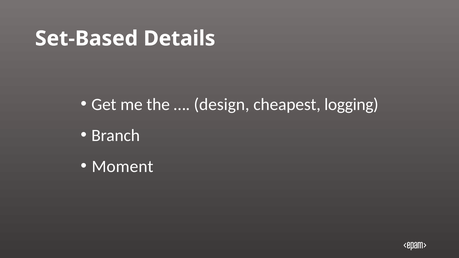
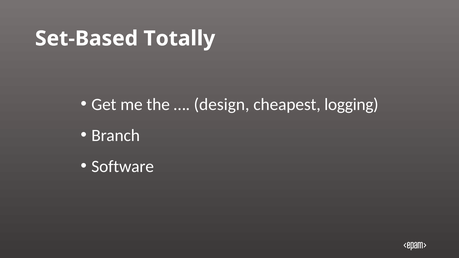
Details: Details -> Totally
Moment: Moment -> Software
